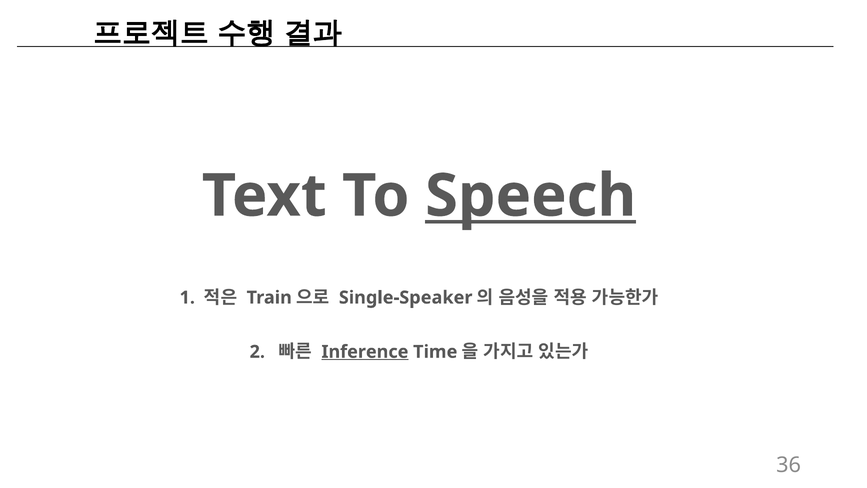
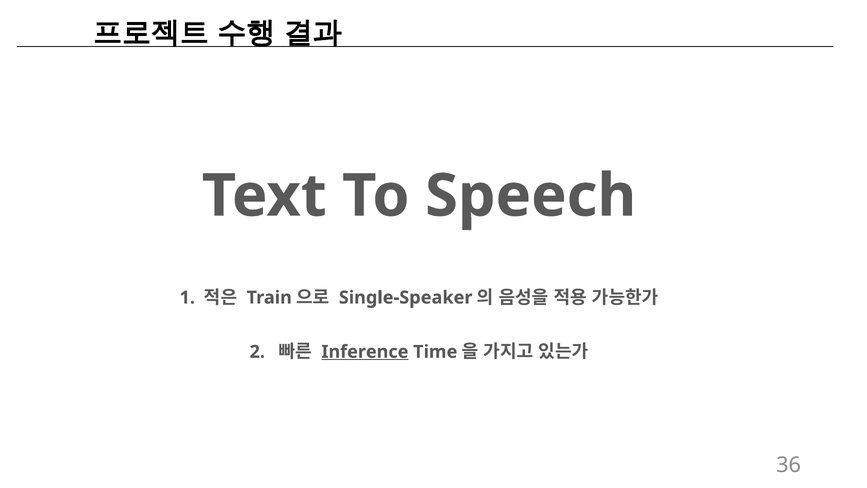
Speech underline: present -> none
